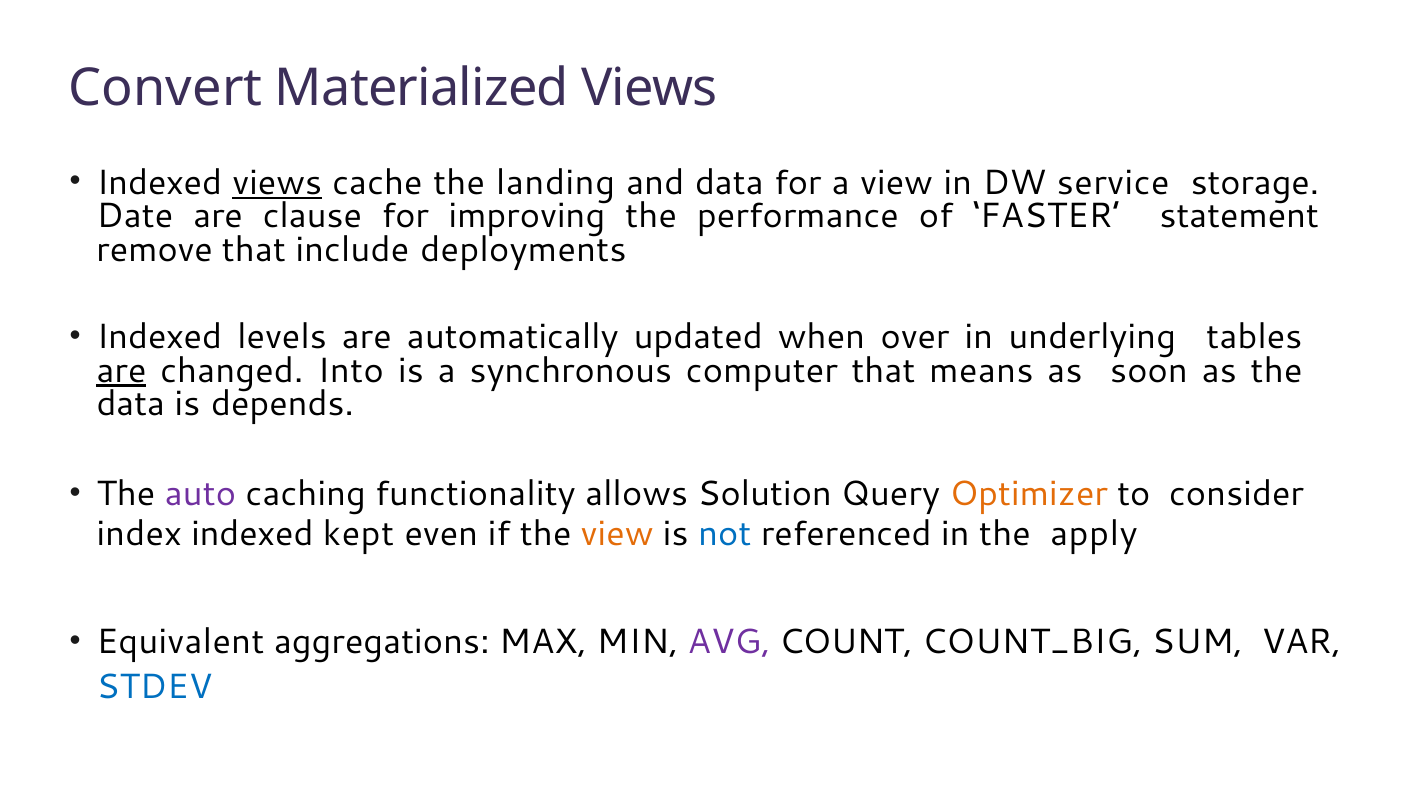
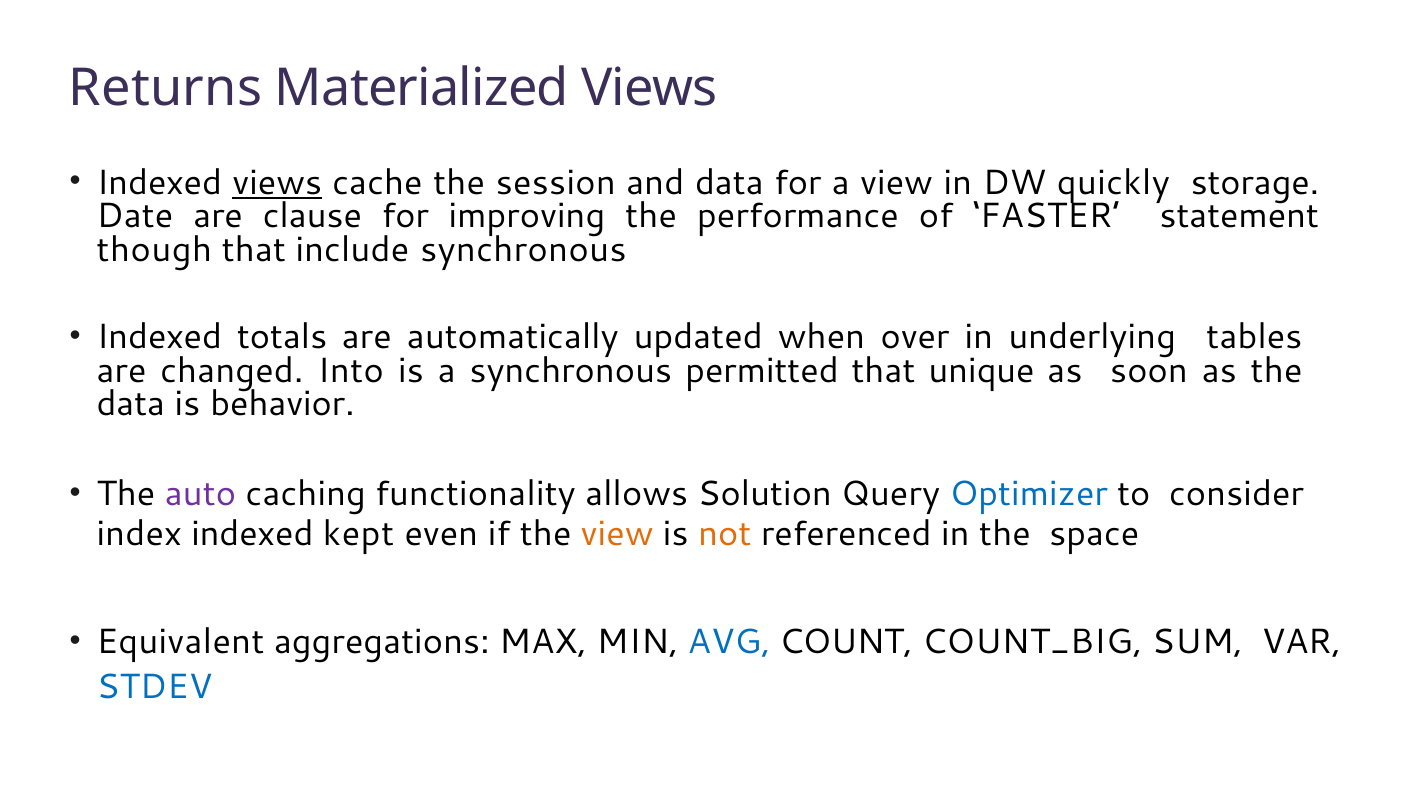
Convert: Convert -> Returns
landing: landing -> session
service: service -> quickly
remove: remove -> though
include deployments: deployments -> synchronous
levels: levels -> totals
are at (121, 370) underline: present -> none
computer: computer -> permitted
means: means -> unique
depends: depends -> behavior
Optimizer colour: orange -> blue
not colour: blue -> orange
apply: apply -> space
AVG colour: purple -> blue
